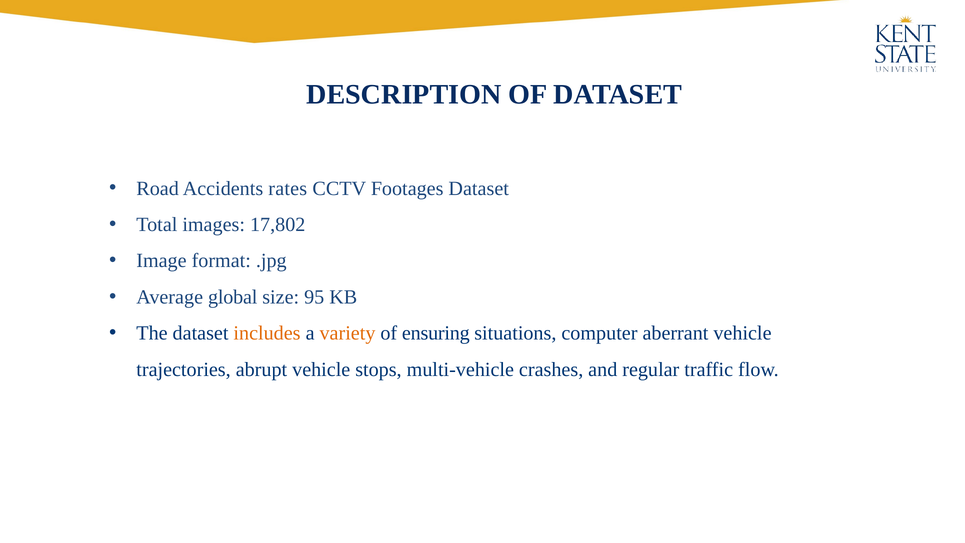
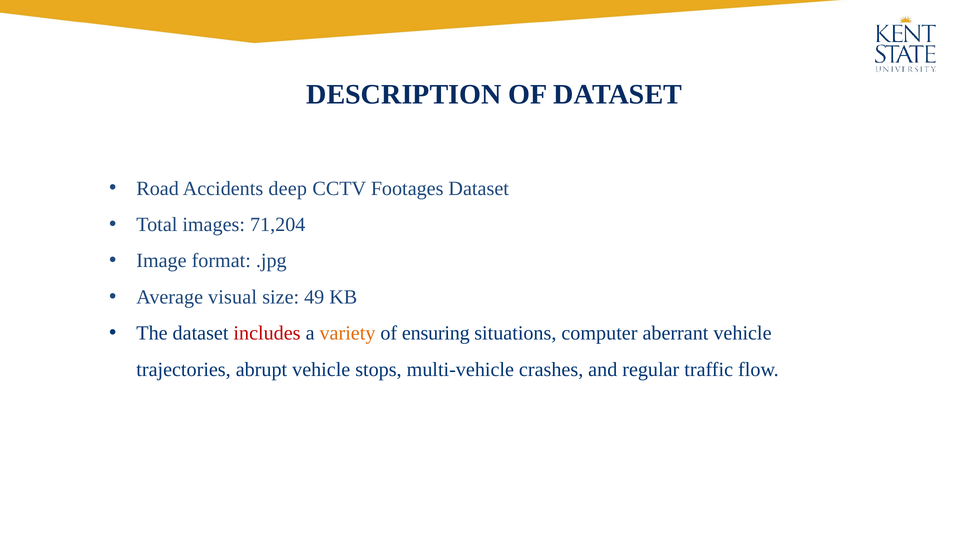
rates: rates -> deep
17,802: 17,802 -> 71,204
global: global -> visual
95: 95 -> 49
includes colour: orange -> red
